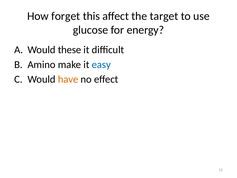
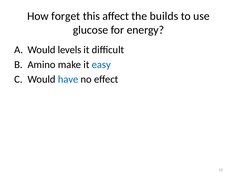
target: target -> builds
these: these -> levels
have colour: orange -> blue
